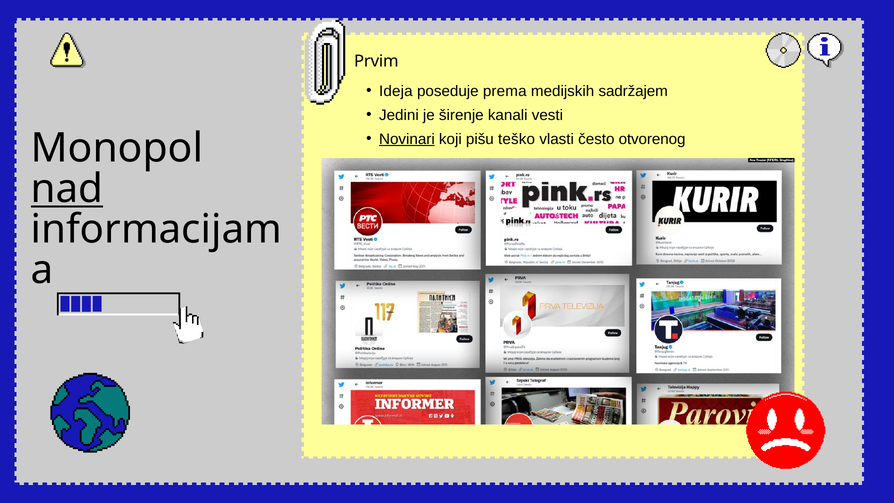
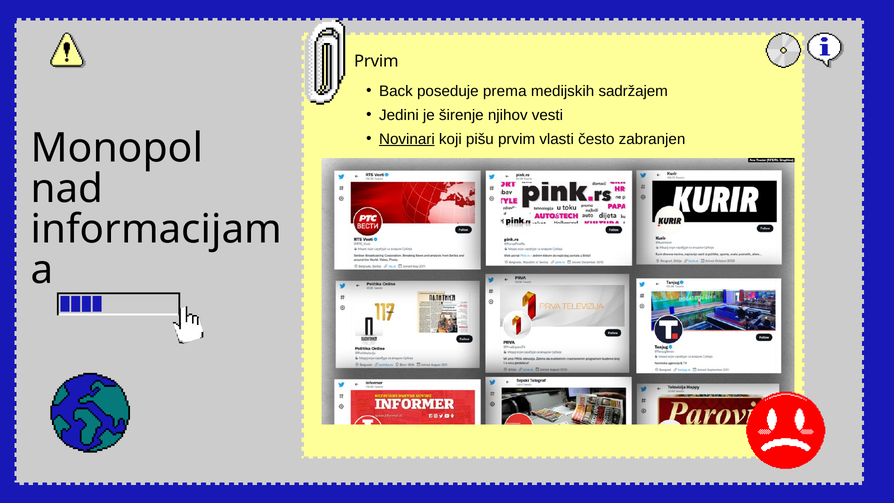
Ideja: Ideja -> Back
kanali: kanali -> njihov
pišu teško: teško -> prvim
otvorenog: otvorenog -> zabranjen
nad underline: present -> none
